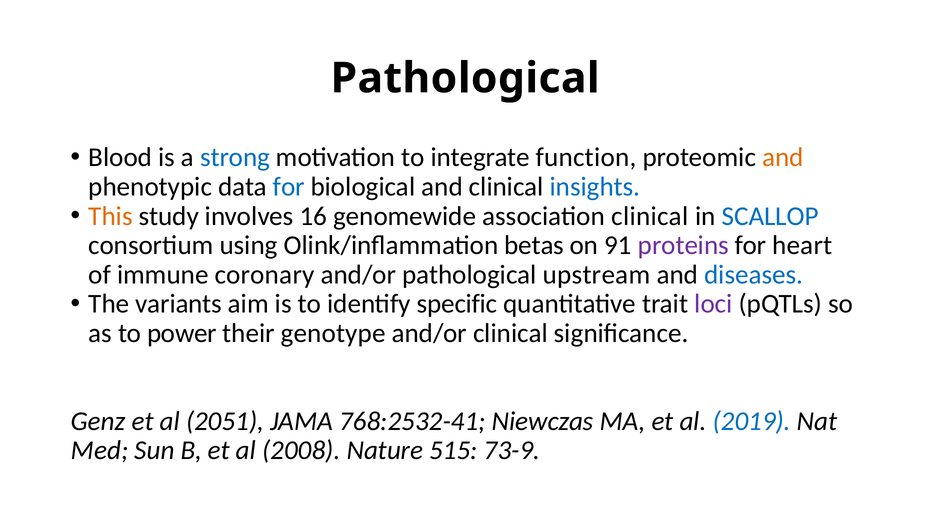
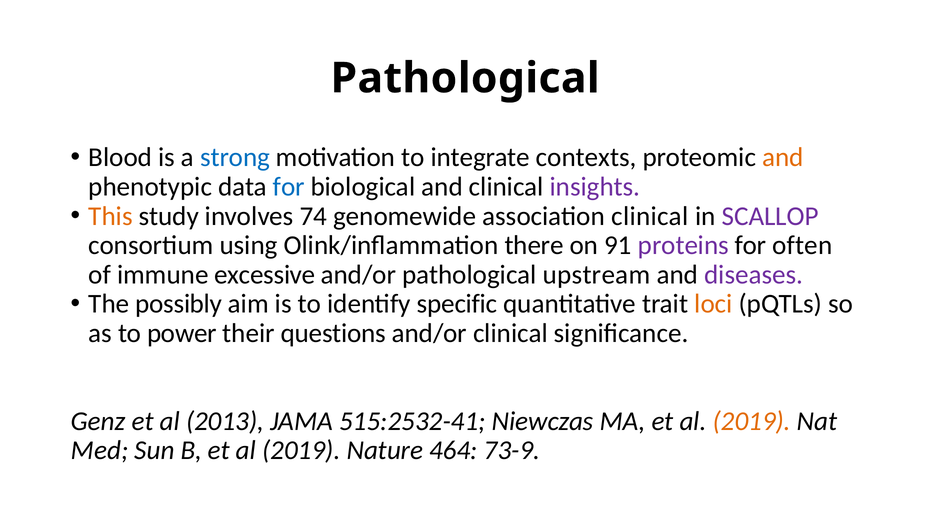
function: function -> contexts
insights colour: blue -> purple
16: 16 -> 74
SCALLOP colour: blue -> purple
betas: betas -> there
heart: heart -> often
coronary: coronary -> excessive
diseases colour: blue -> purple
variants: variants -> possibly
loci colour: purple -> orange
genotype: genotype -> questions
2051: 2051 -> 2013
768:2532-41: 768:2532-41 -> 515:2532-41
2019 at (752, 421) colour: blue -> orange
B et al 2008: 2008 -> 2019
515: 515 -> 464
